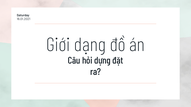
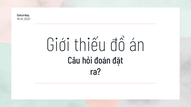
dạng: dạng -> thiếu
dựng: dựng -> đoán
